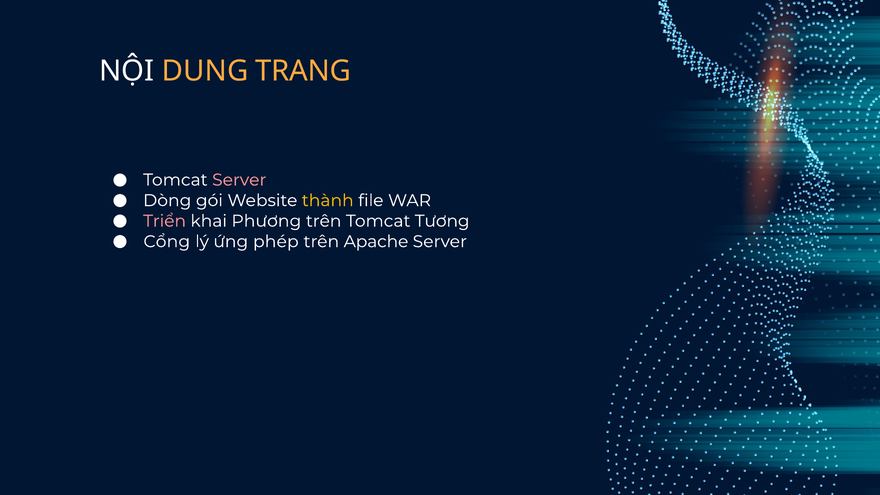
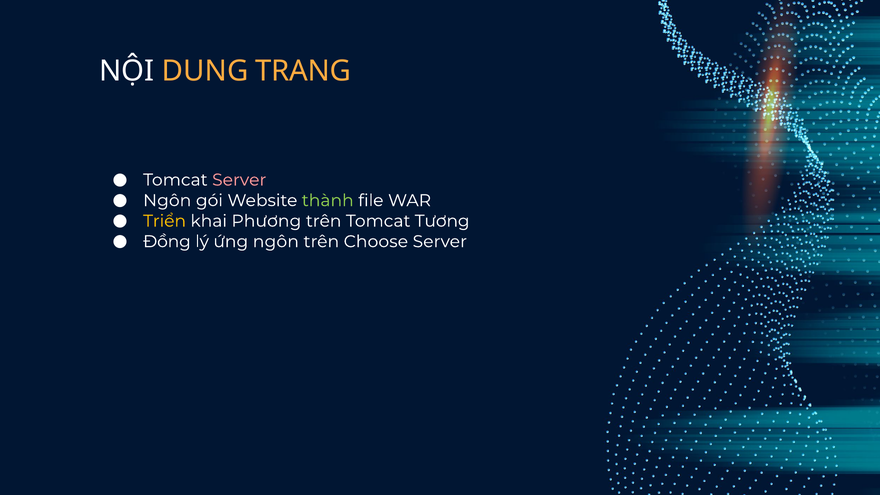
Dòng at (167, 200): Dòng -> Ngôn
thành colour: yellow -> light green
Triển colour: pink -> yellow
Cổng: Cổng -> Đồng
ứng phép: phép -> ngôn
Apache: Apache -> Choose
